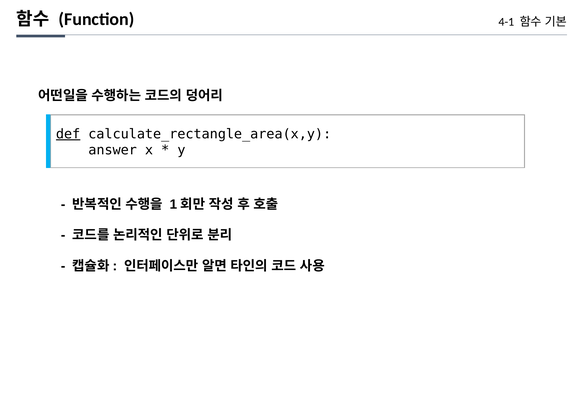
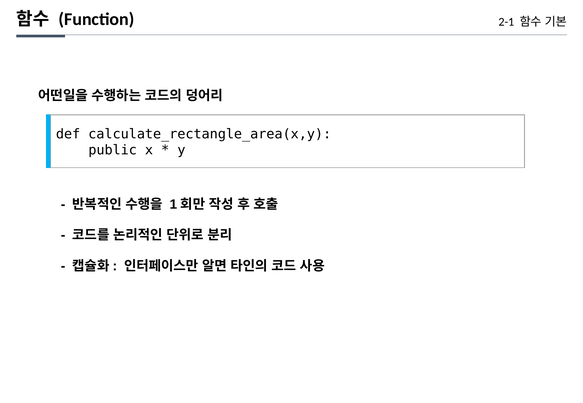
4-1: 4-1 -> 2-1
def underline: present -> none
answer: answer -> public
